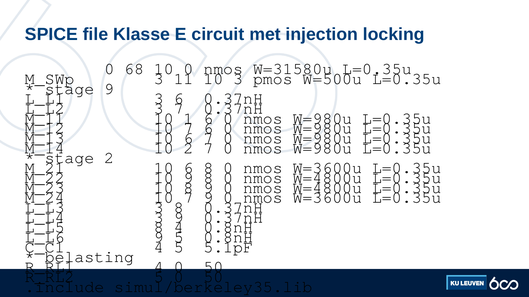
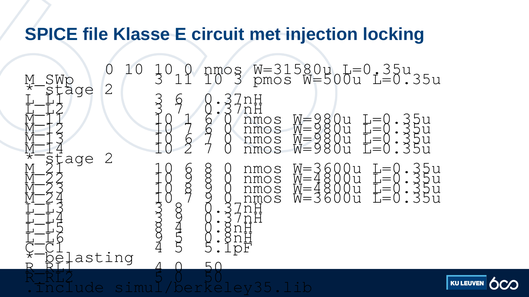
0 68: 68 -> 10
9 at (109, 89): 9 -> 2
